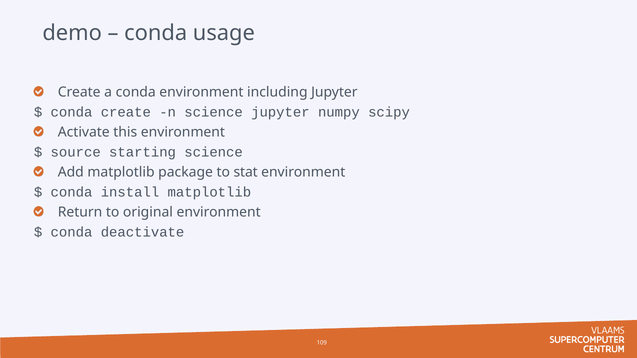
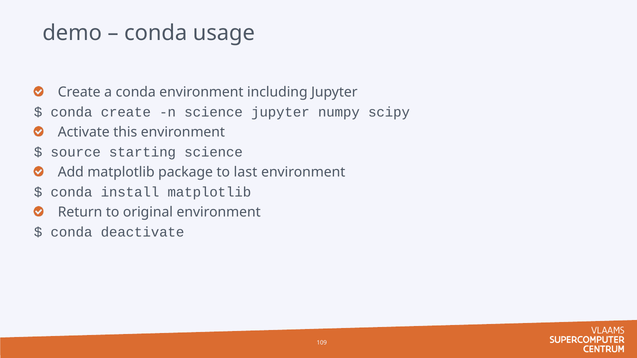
stat: stat -> last
